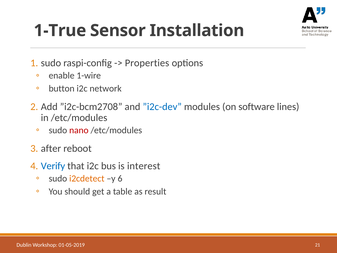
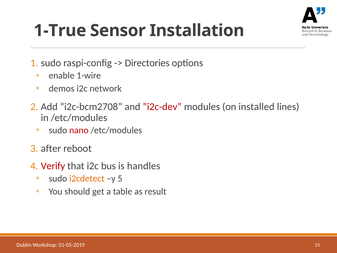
Properties: Properties -> Directories
button: button -> demos
”i2c-dev colour: blue -> red
software: software -> installed
Verify colour: blue -> red
interest: interest -> handles
6: 6 -> 5
